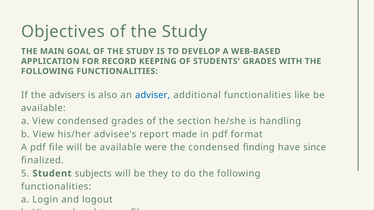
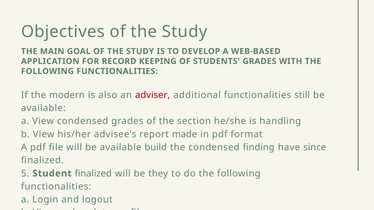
advisers: advisers -> modern
adviser colour: blue -> red
like: like -> still
were: were -> build
Student subjects: subjects -> finalized
